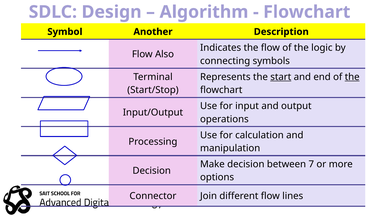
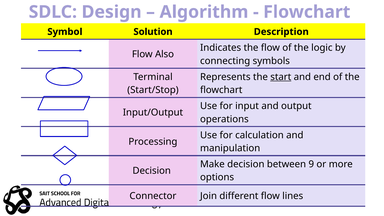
Another: Another -> Solution
the at (352, 77) underline: present -> none
7: 7 -> 9
